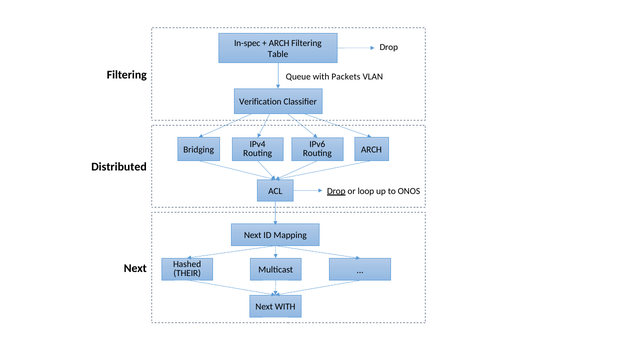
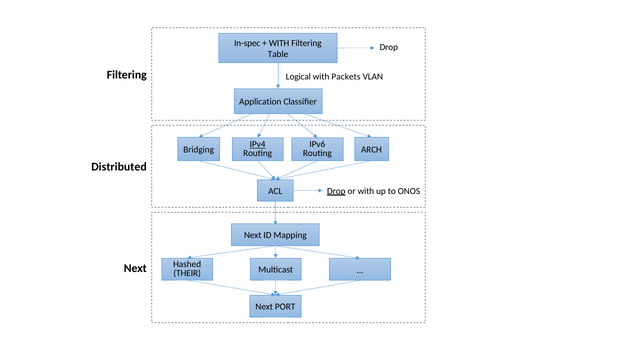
ARCH at (279, 43): ARCH -> WITH
Queue: Queue -> Logical
Verification: Verification -> Application
IPv4 underline: none -> present
or loop: loop -> with
Next WITH: WITH -> PORT
